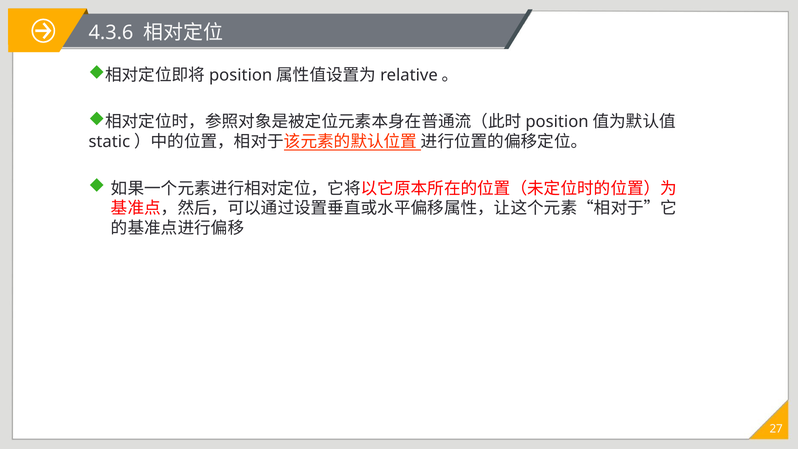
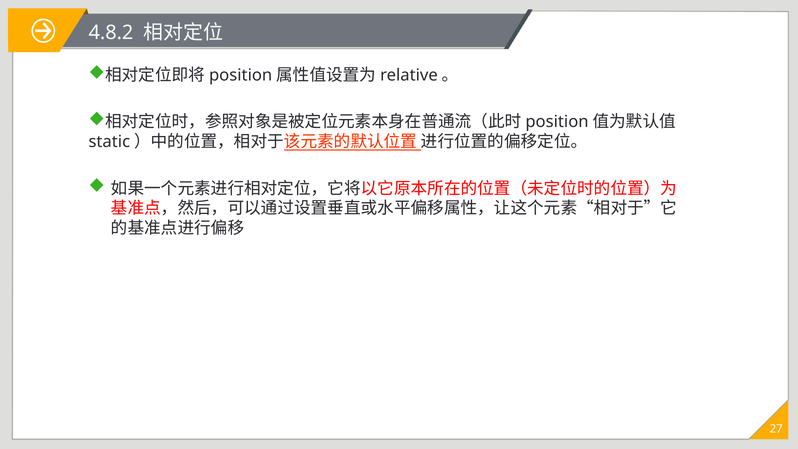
4.3.6: 4.3.6 -> 4.8.2
